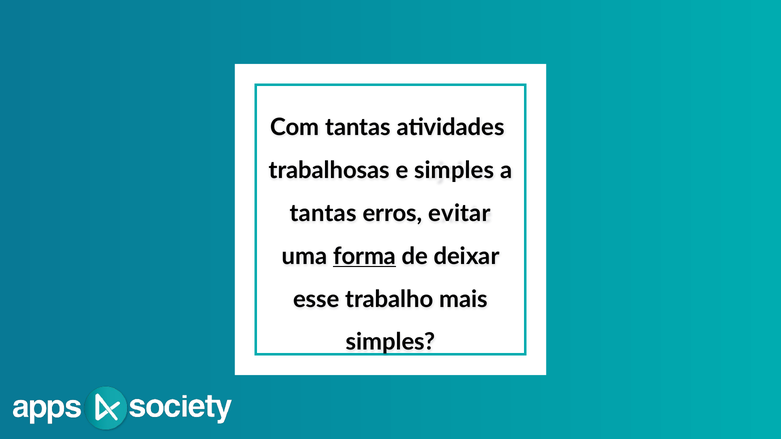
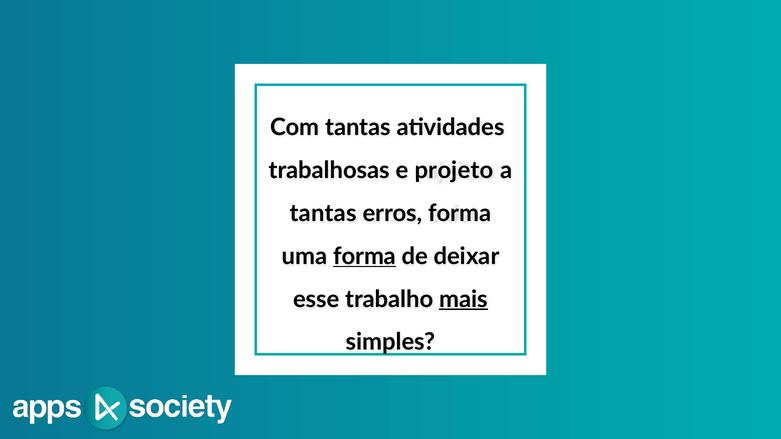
e simples: simples -> projeto
erros evitar: evitar -> forma
mais underline: none -> present
